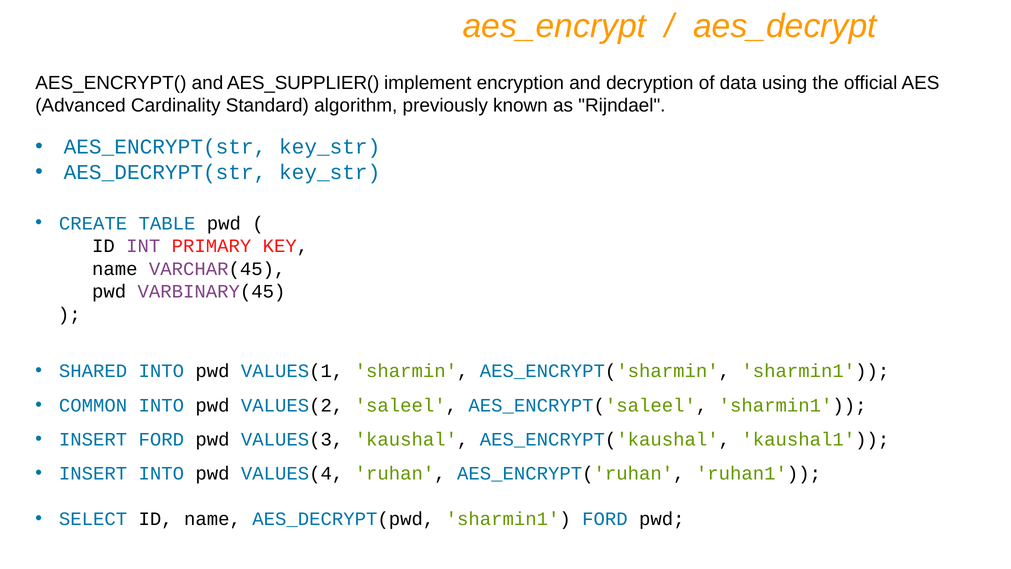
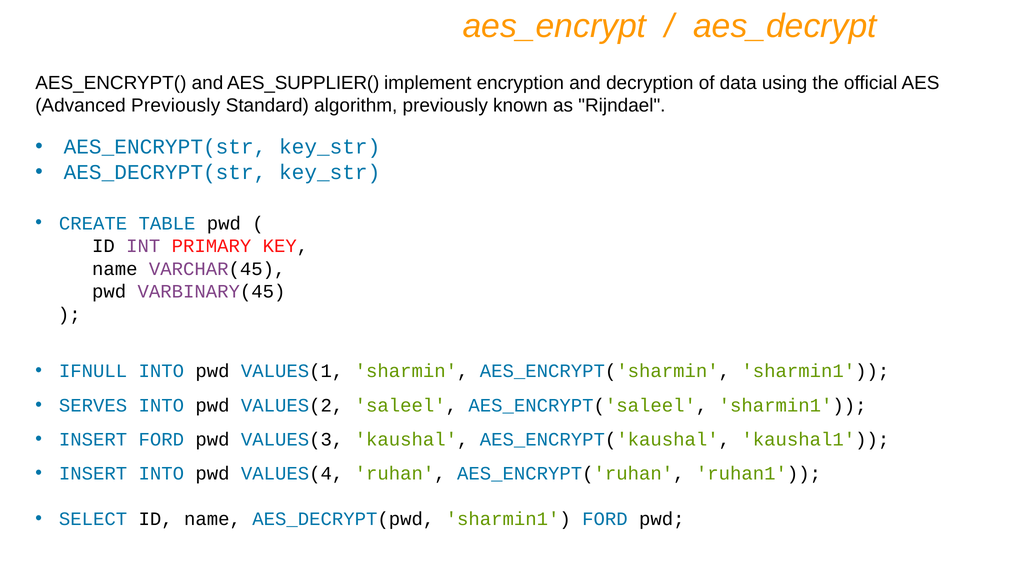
Advanced Cardinality: Cardinality -> Previously
SHARED: SHARED -> IFNULL
COMMON: COMMON -> SERVES
